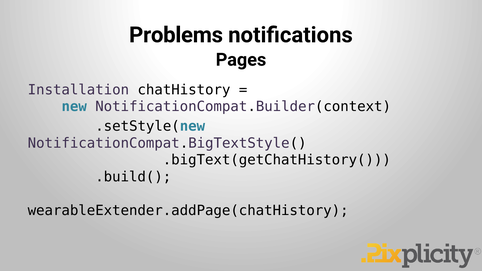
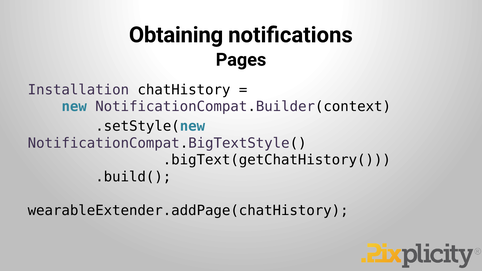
Problems: Problems -> Obtaining
